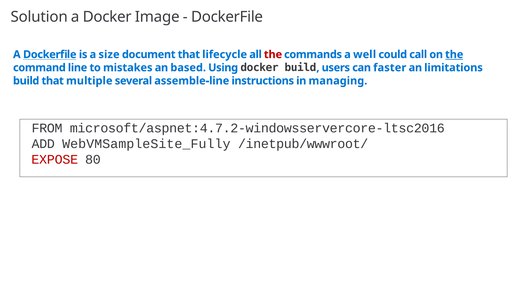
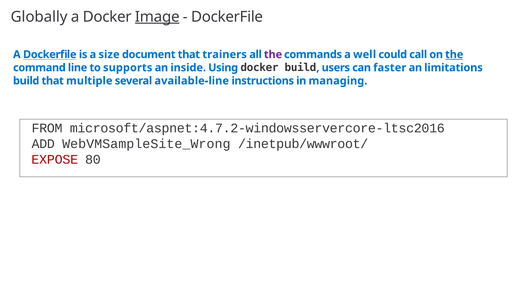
Solution: Solution -> Globally
Image underline: none -> present
lifecycle: lifecycle -> trainers
the at (273, 55) colour: red -> purple
mistakes: mistakes -> supports
based: based -> inside
assemble-line: assemble-line -> available-line
WebVMSampleSite_Fully: WebVMSampleSite_Fully -> WebVMSampleSite_Wrong
